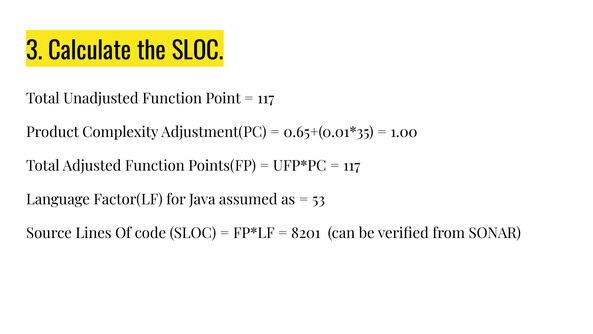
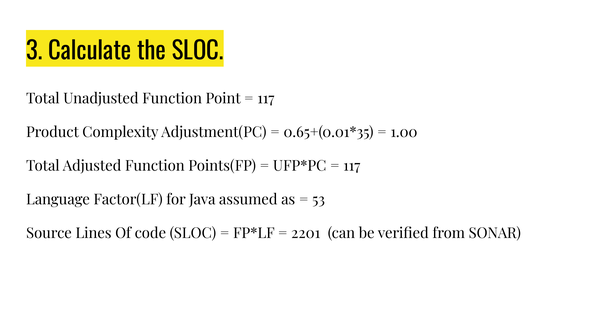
8201: 8201 -> 2201
